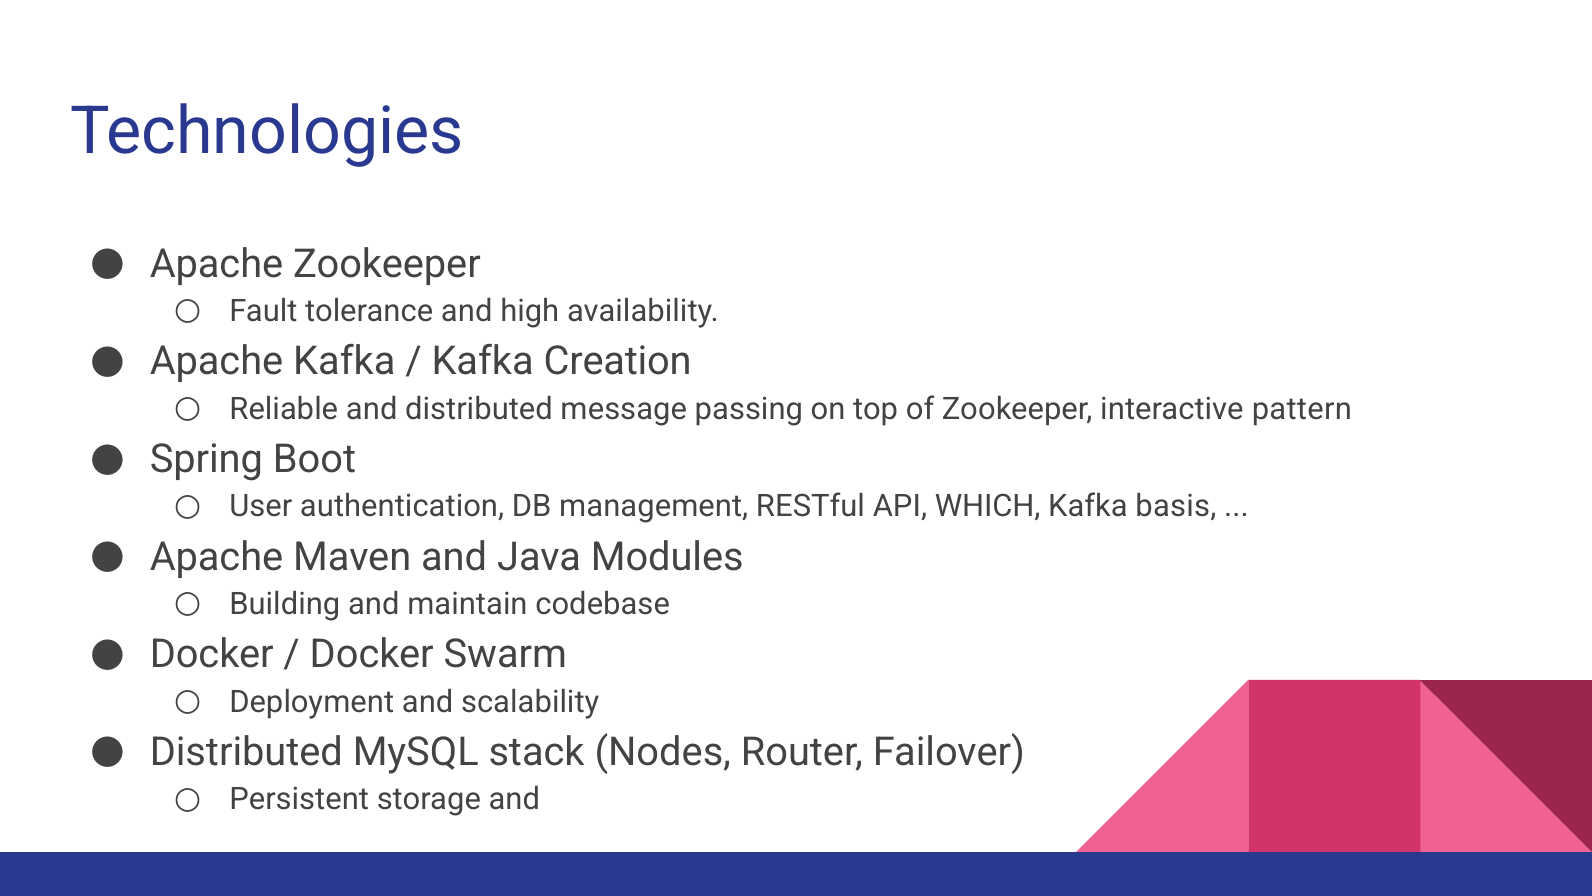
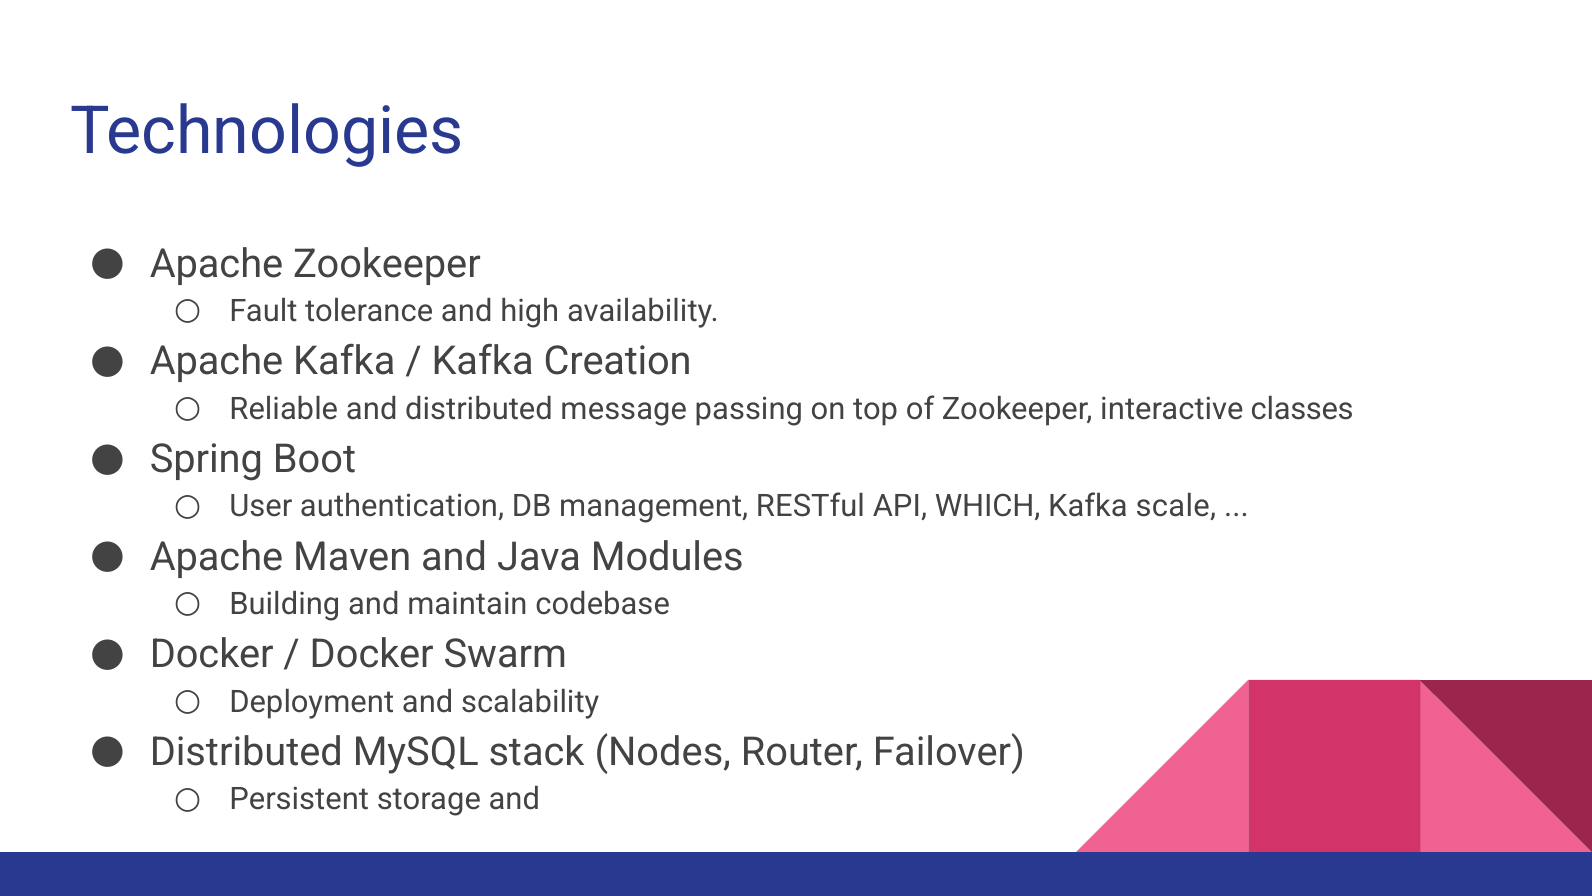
pattern: pattern -> classes
basis: basis -> scale
